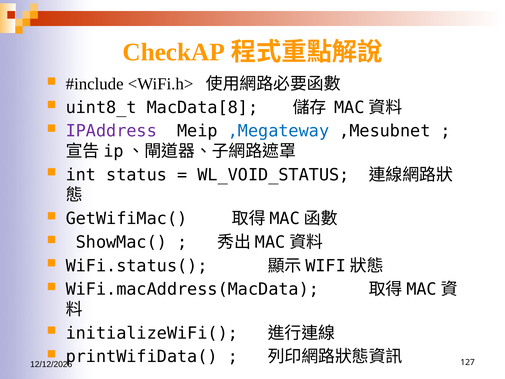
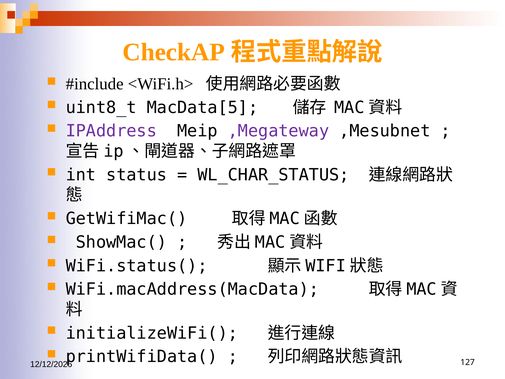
MacData[8: MacData[8 -> MacData[5
,Megateway colour: blue -> purple
WL_VOID_STATUS: WL_VOID_STATUS -> WL_CHAR_STATUS
